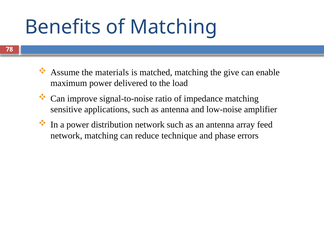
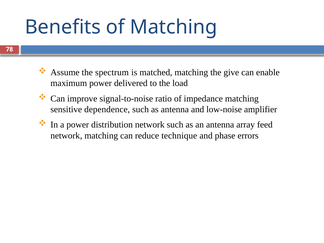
materials: materials -> spectrum
applications: applications -> dependence
